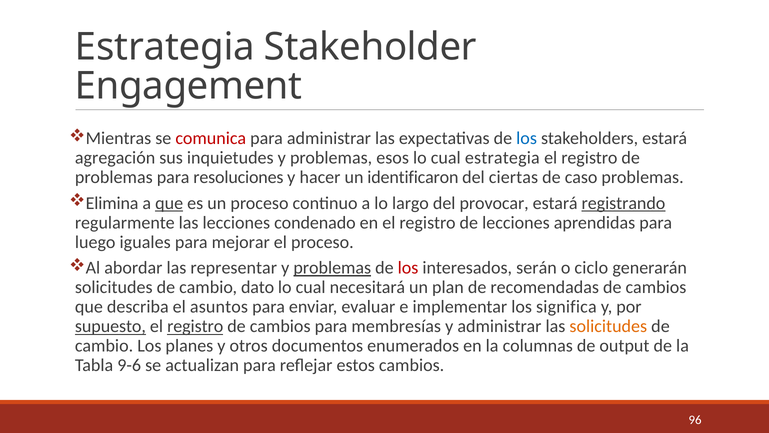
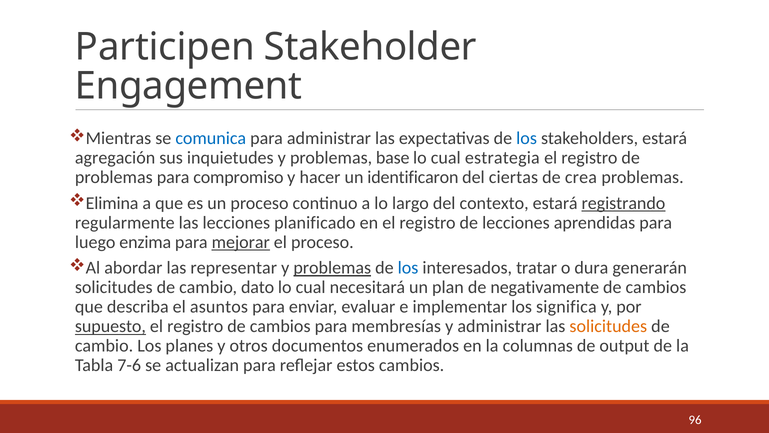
Estrategia at (165, 47): Estrategia -> Participen
comunica colour: red -> blue
esos: esos -> base
resoluciones: resoluciones -> compromiso
caso: caso -> crea
que at (169, 203) underline: present -> none
provocar: provocar -> contexto
condenado: condenado -> planificado
iguales: iguales -> enzima
mejorar underline: none -> present
los at (408, 268) colour: red -> blue
serán: serán -> tratar
ciclo: ciclo -> dura
recomendadas: recomendadas -> negativamente
registro at (195, 326) underline: present -> none
9-6: 9-6 -> 7-6
